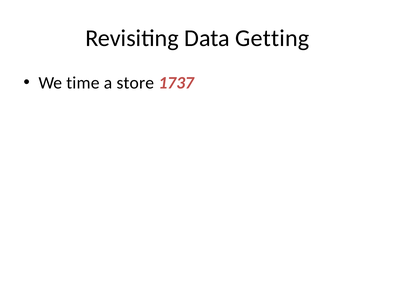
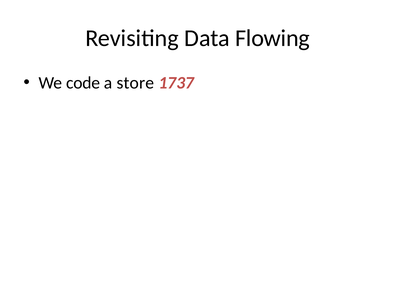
Getting: Getting -> Flowing
time: time -> code
